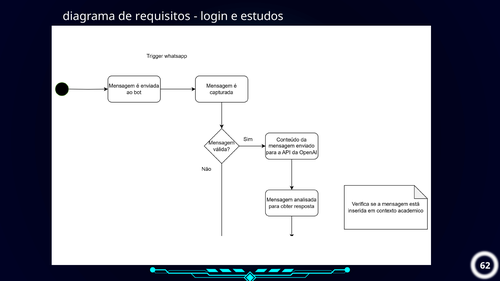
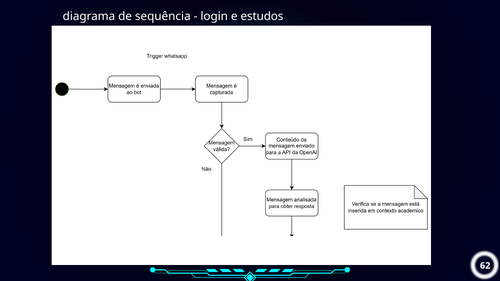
requisitos: requisitos -> sequência
